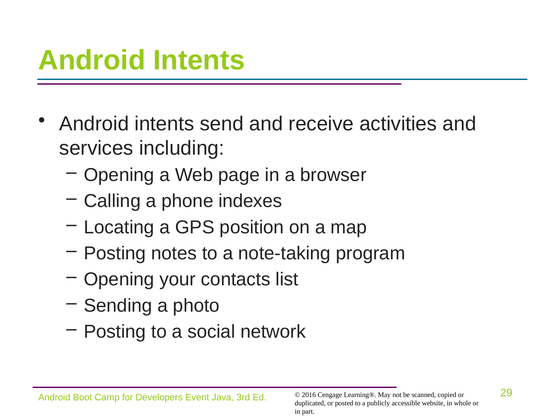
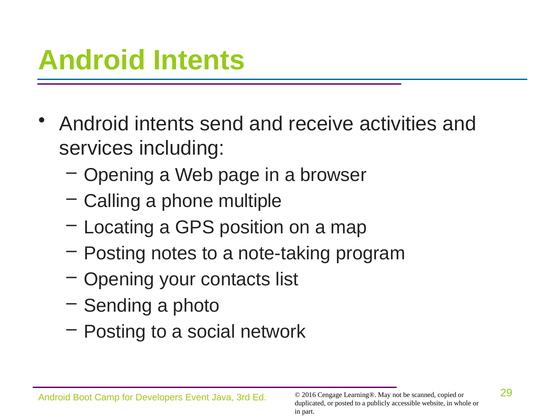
indexes: indexes -> multiple
